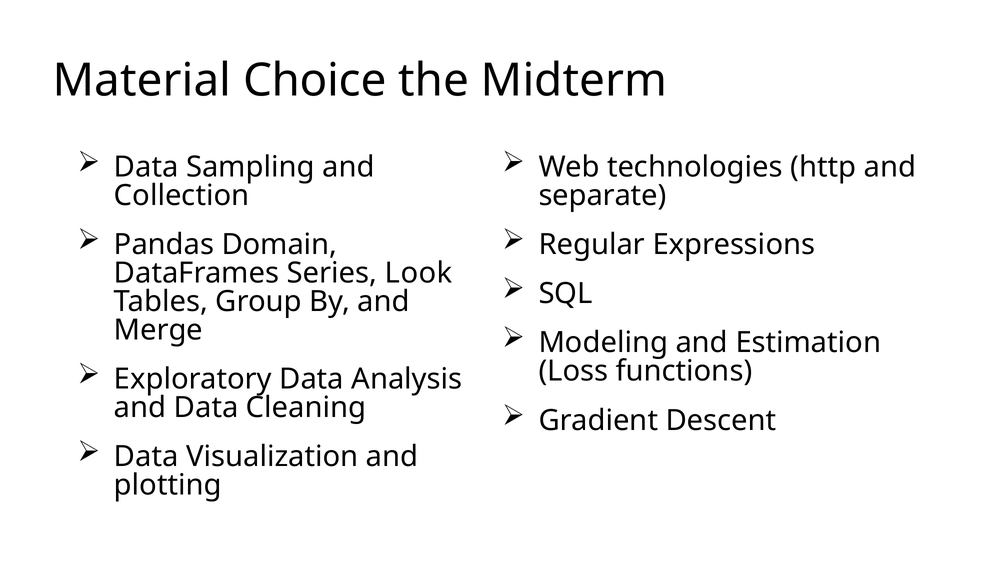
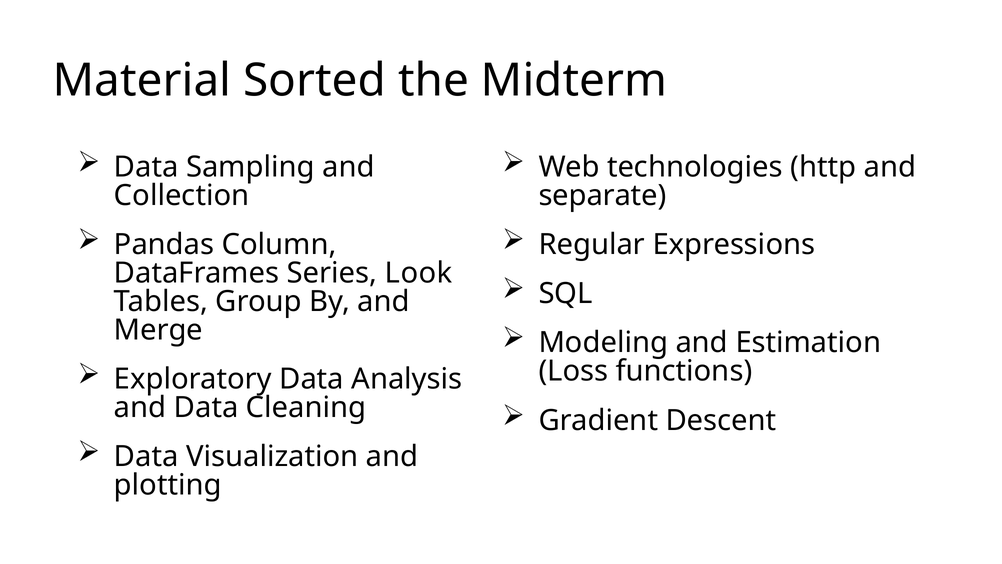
Choice: Choice -> Sorted
Domain: Domain -> Column
